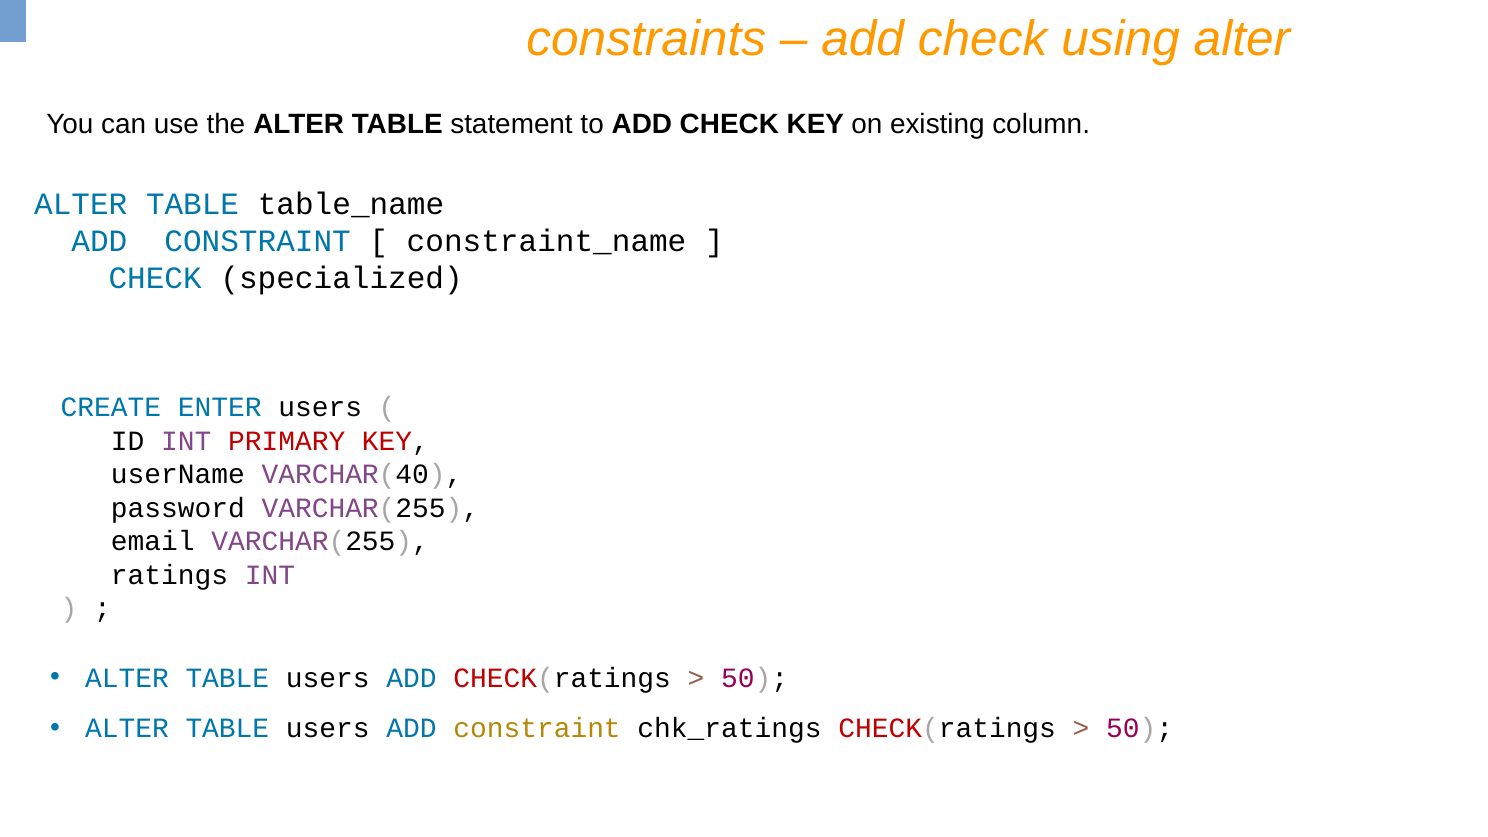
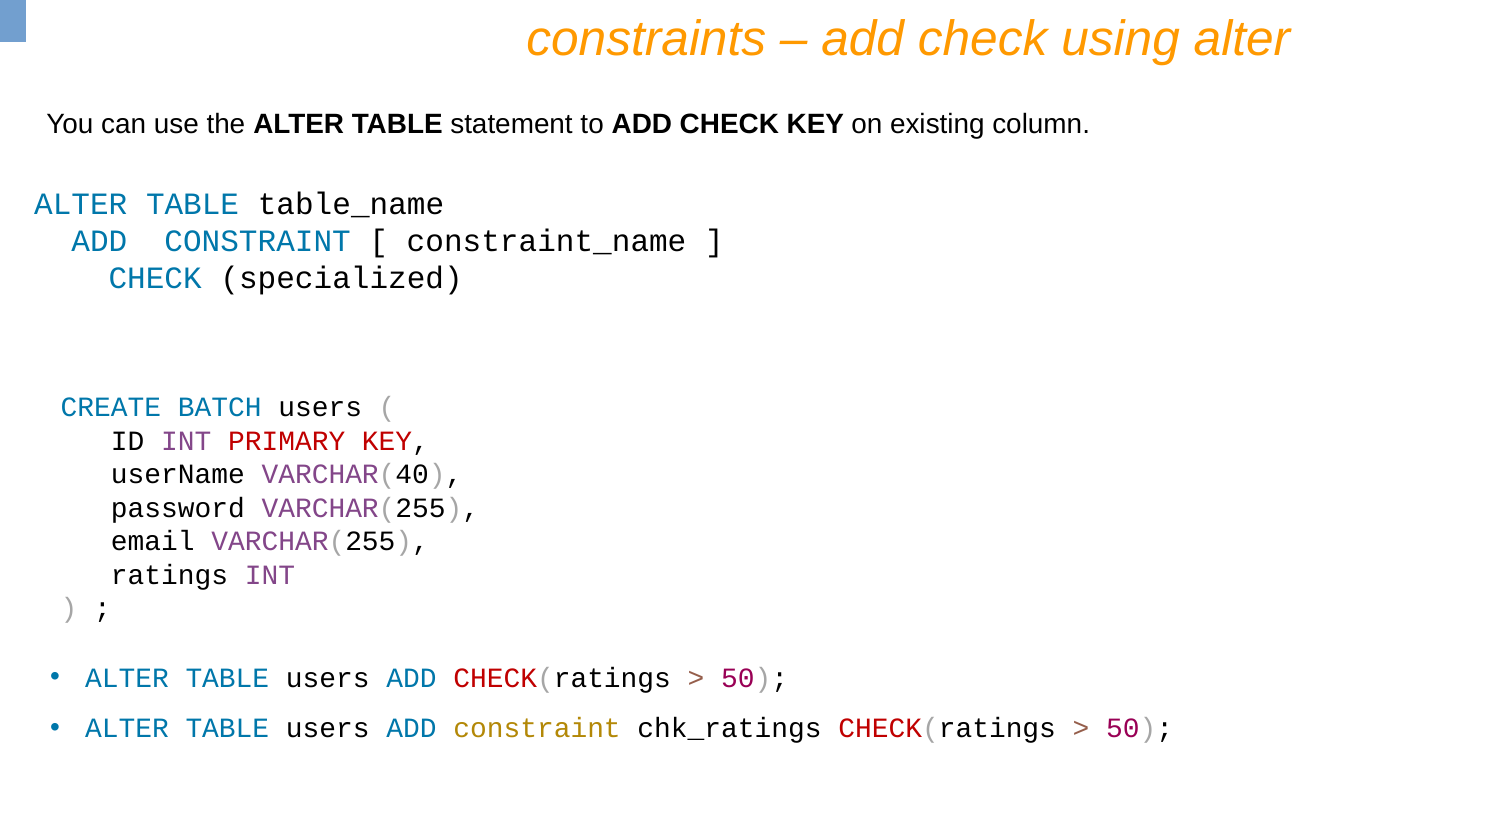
ENTER: ENTER -> BATCH
